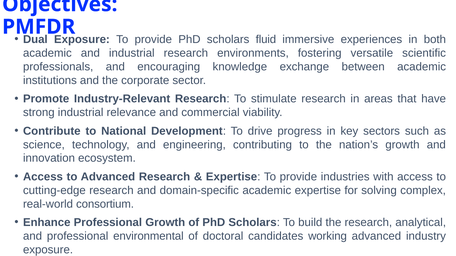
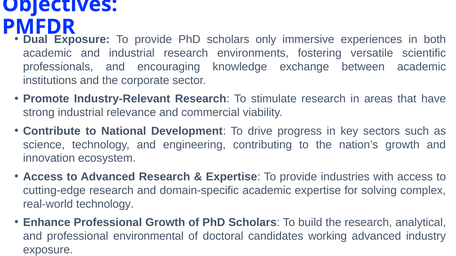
fluid: fluid -> only
real-world consortium: consortium -> technology
